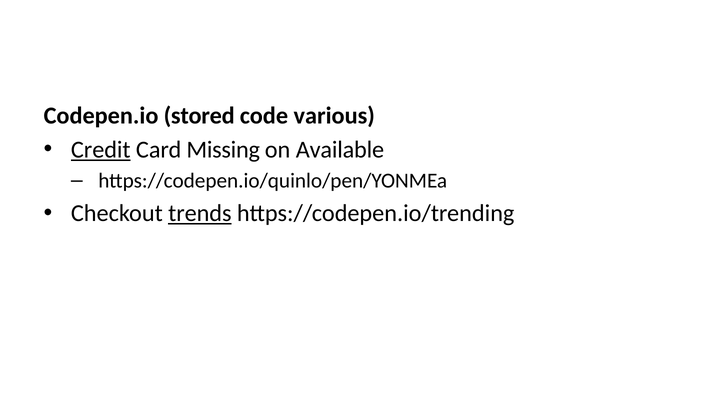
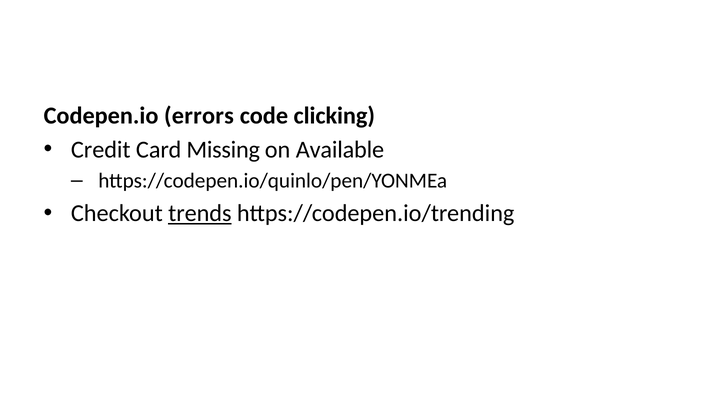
stored: stored -> errors
various: various -> clicking
Credit underline: present -> none
